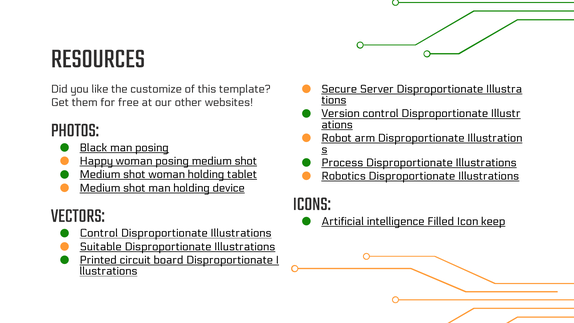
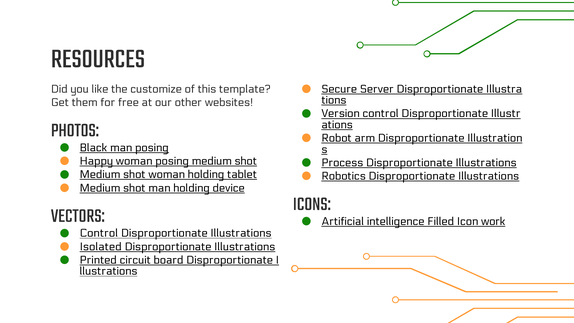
keep: keep -> work
Suitable: Suitable -> Isolated
